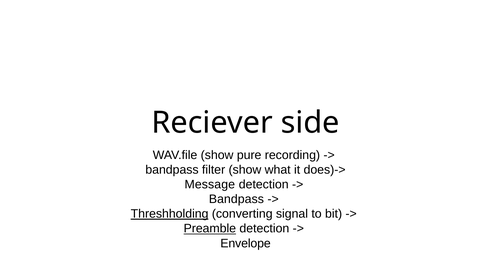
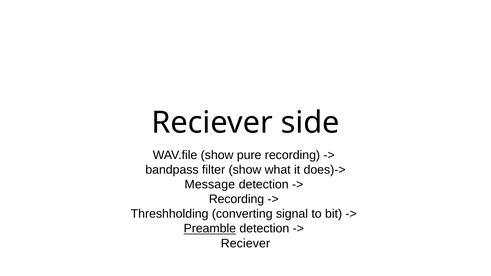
Bandpass at (236, 199): Bandpass -> Recording
Threshholding underline: present -> none
Envelope at (246, 243): Envelope -> Reciever
